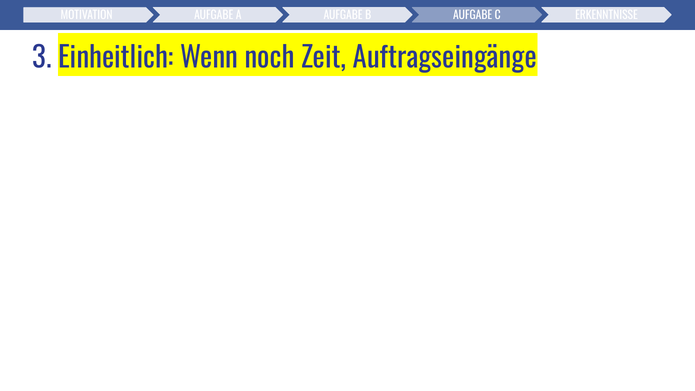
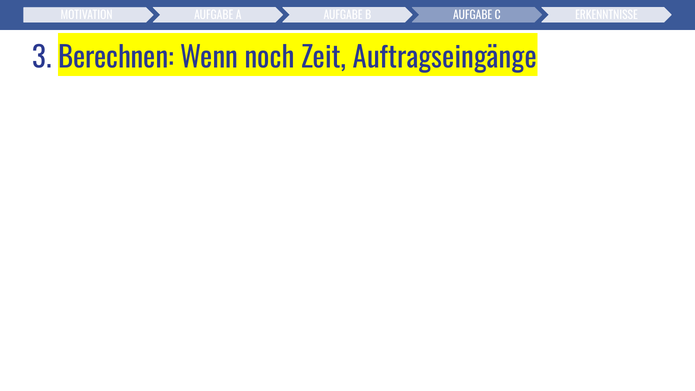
Einheitlich: Einheitlich -> Berechnen
